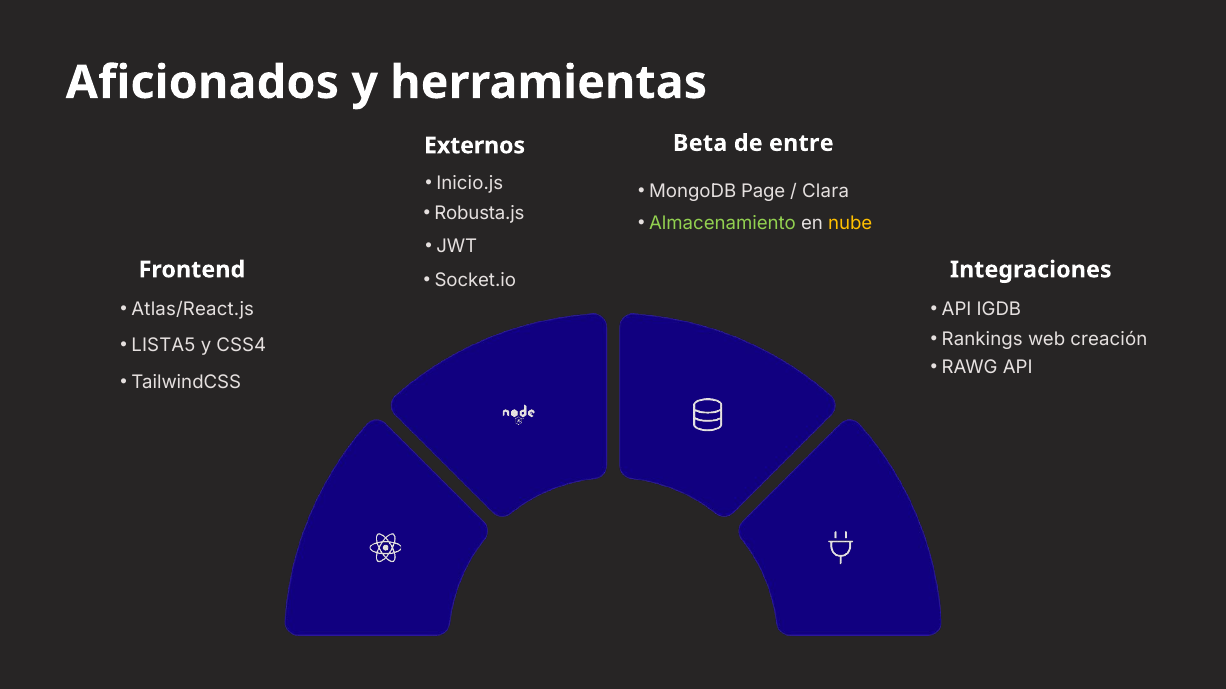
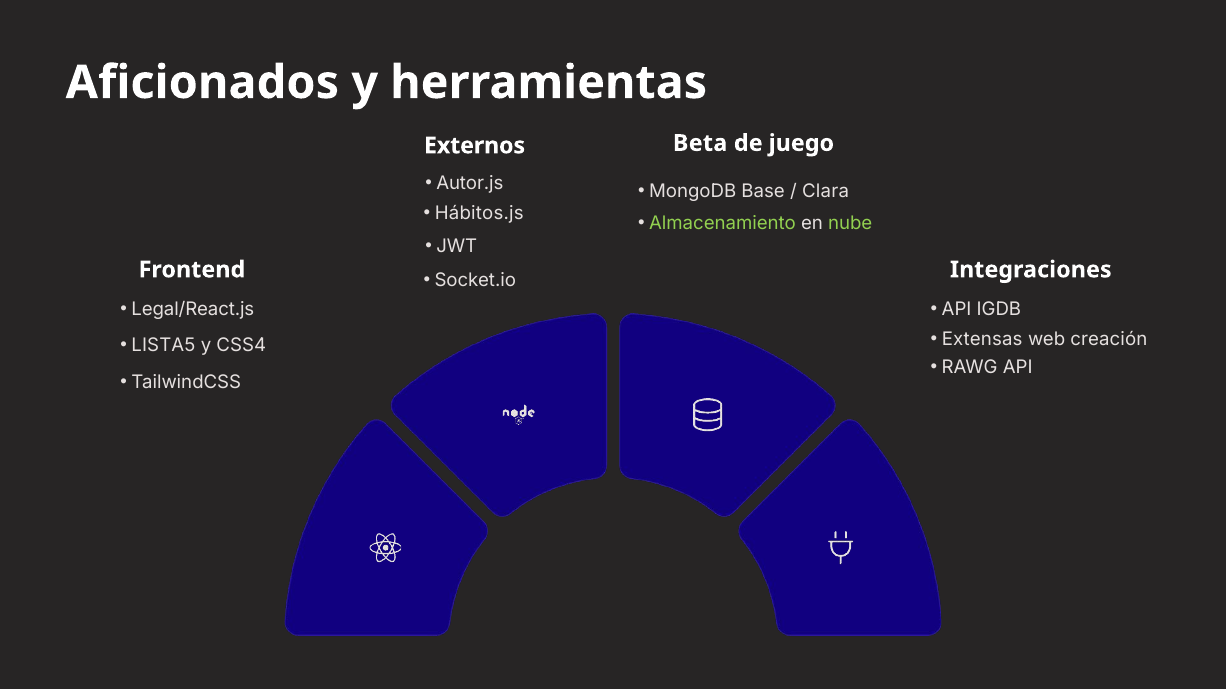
entre: entre -> juego
Inicio.js: Inicio.js -> Autor.js
Page: Page -> Base
Robusta.js: Robusta.js -> Hábitos.js
nube colour: yellow -> light green
Atlas/React.js: Atlas/React.js -> Legal/React.js
Rankings: Rankings -> Extensas
